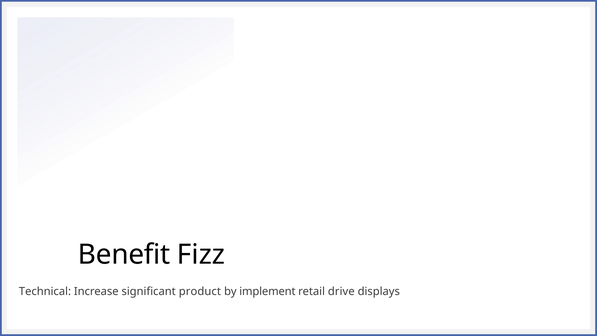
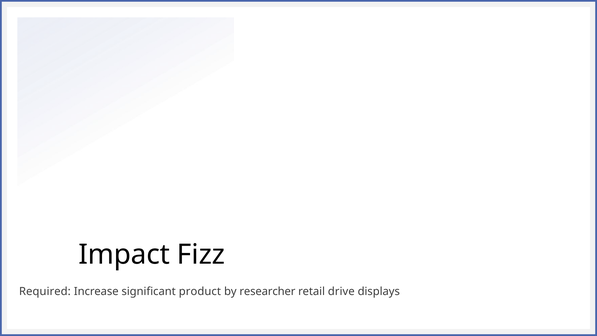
Benefit: Benefit -> Impact
Technical: Technical -> Required
implement: implement -> researcher
